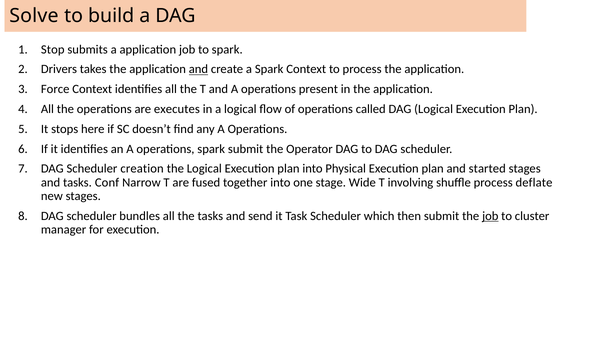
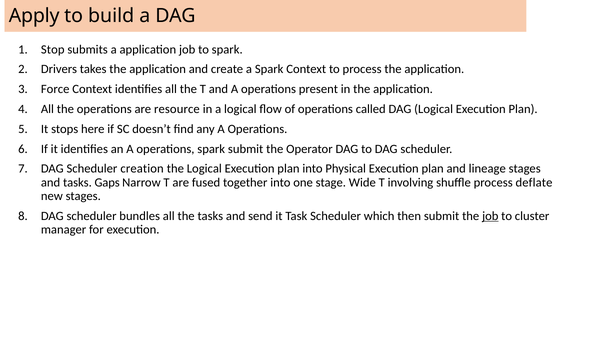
Solve: Solve -> Apply
and at (198, 69) underline: present -> none
executes: executes -> resource
started: started -> lineage
Conf: Conf -> Gaps
